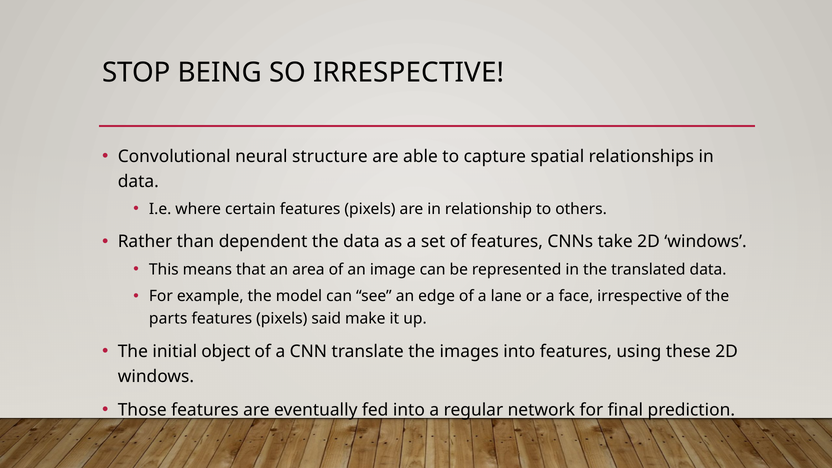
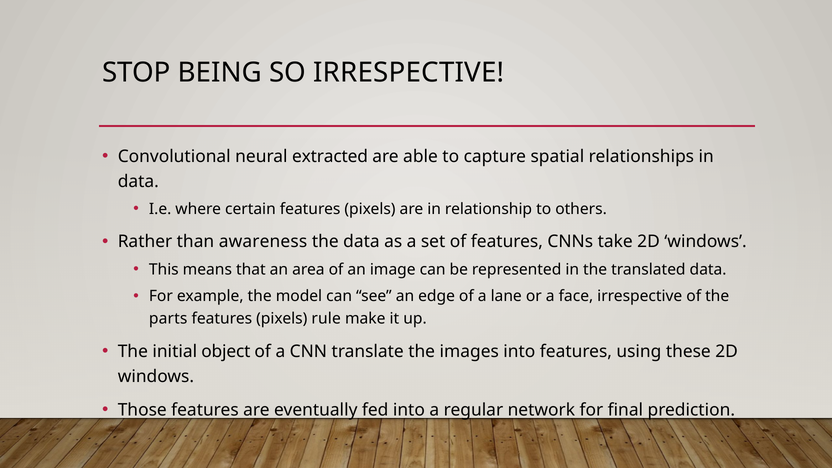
structure: structure -> extracted
dependent: dependent -> awareness
said: said -> rule
